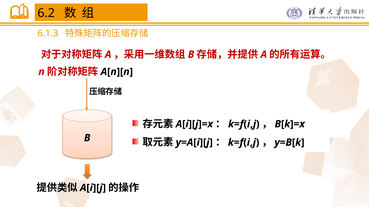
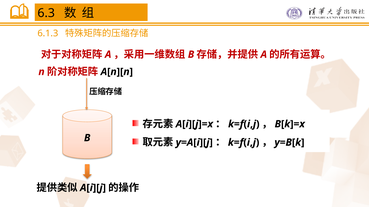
6.2: 6.2 -> 6.3
